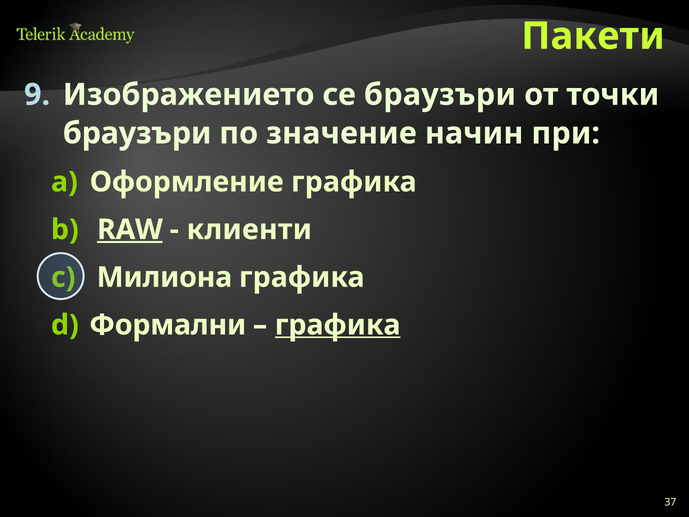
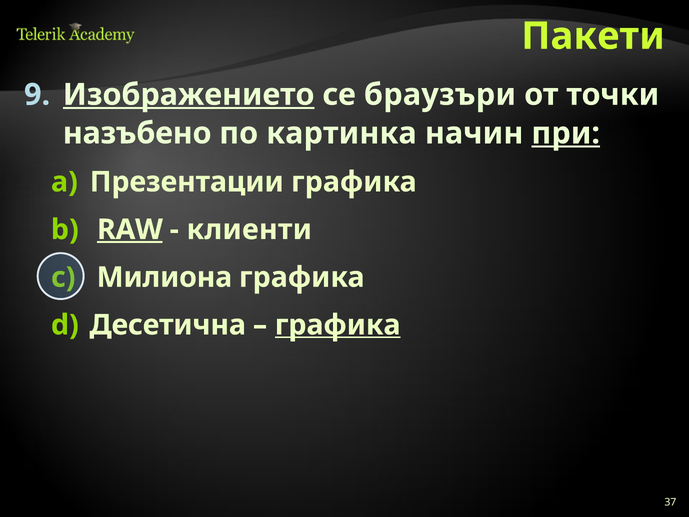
Изображението underline: none -> present
браузъри at (137, 133): браузъри -> назъбено
значение: значение -> картинка
при underline: none -> present
Оформление: Оформление -> Презентации
Формални: Формални -> Десетична
